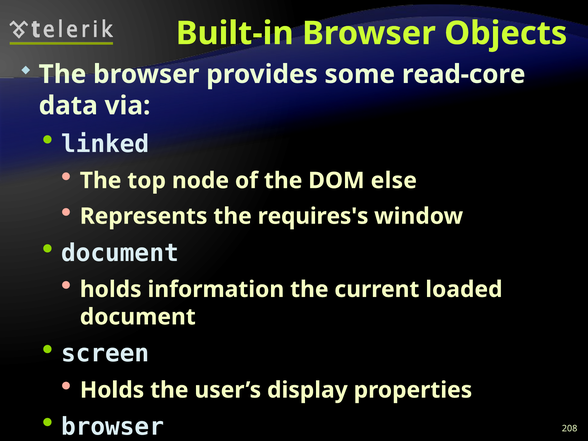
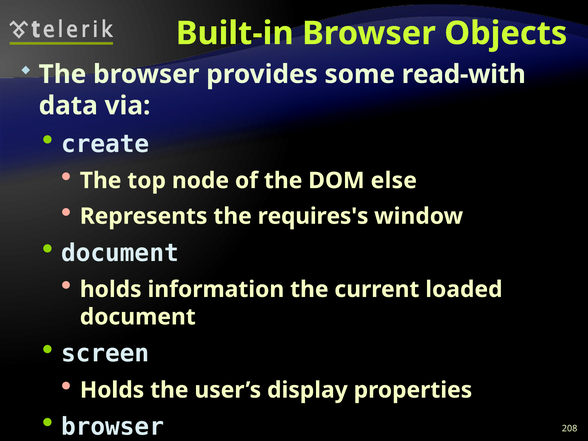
read-core: read-core -> read-with
linked: linked -> create
